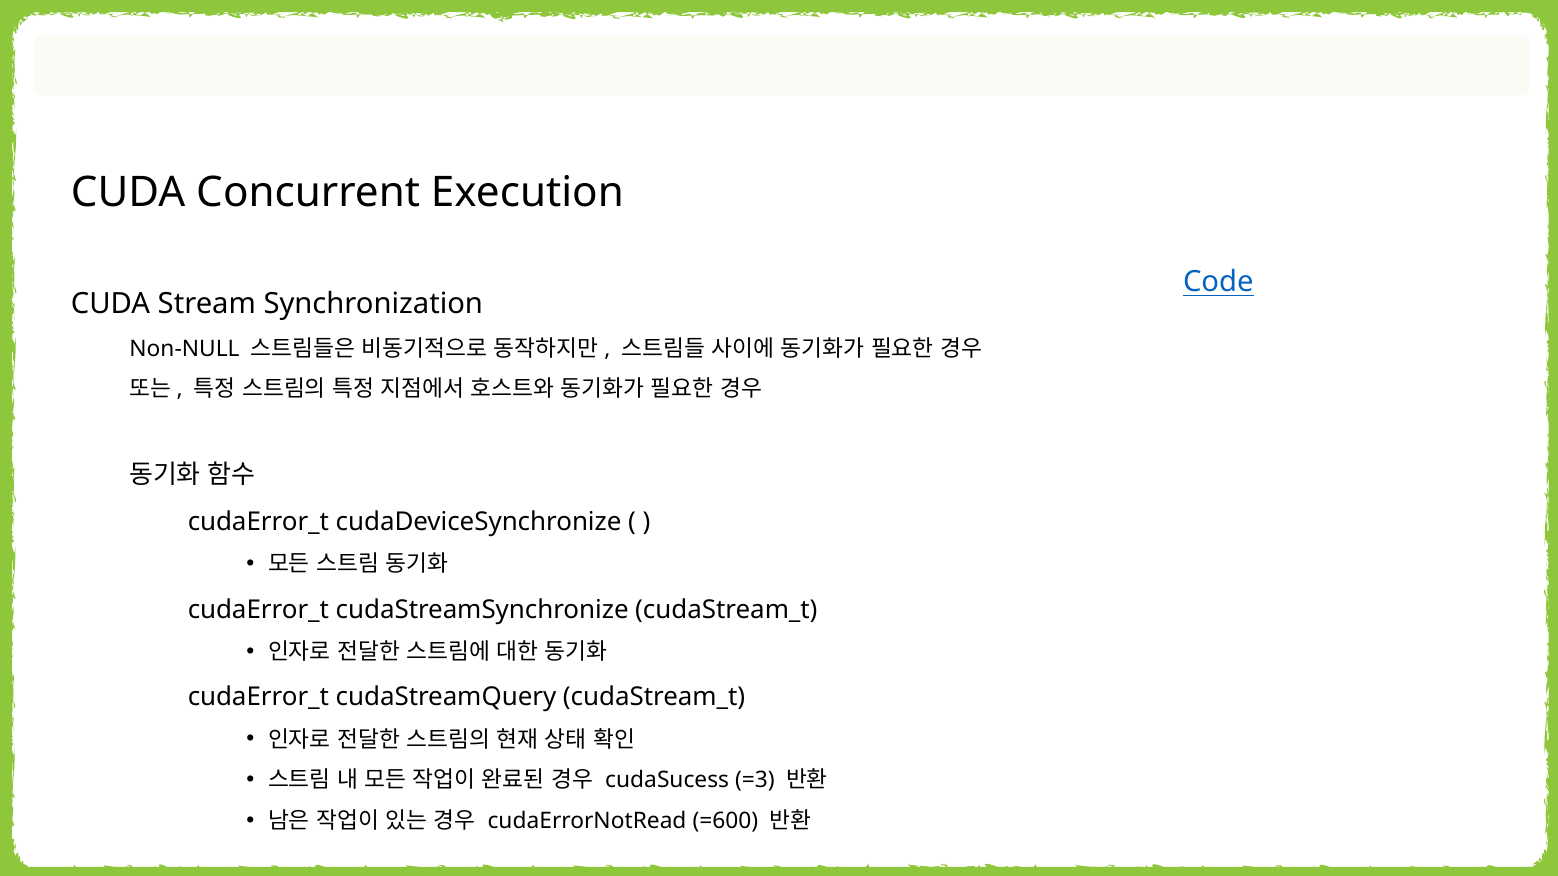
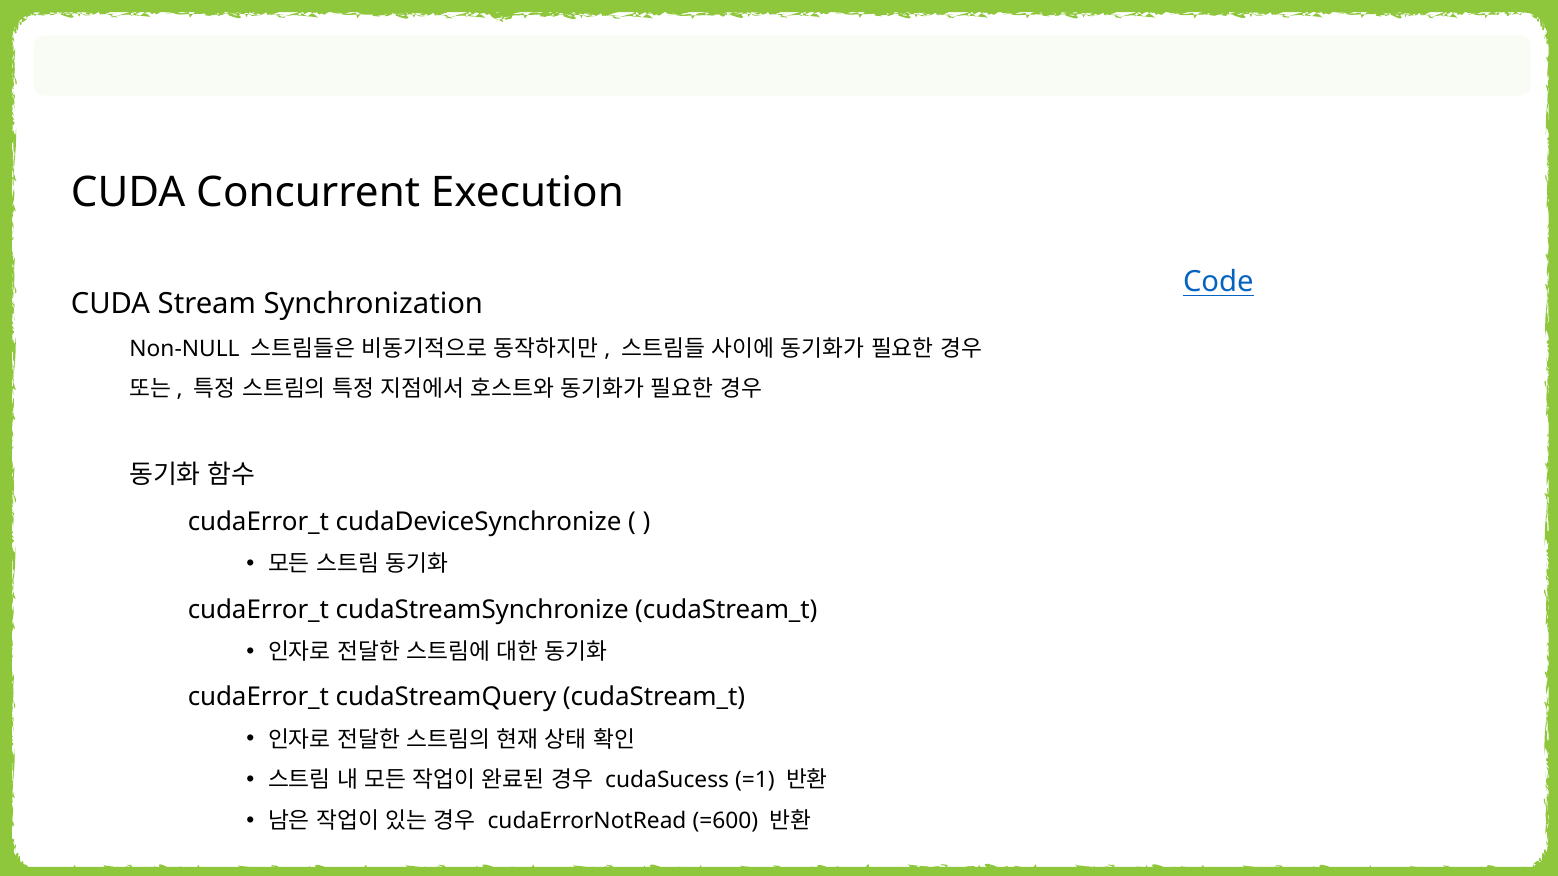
=3: =3 -> =1
